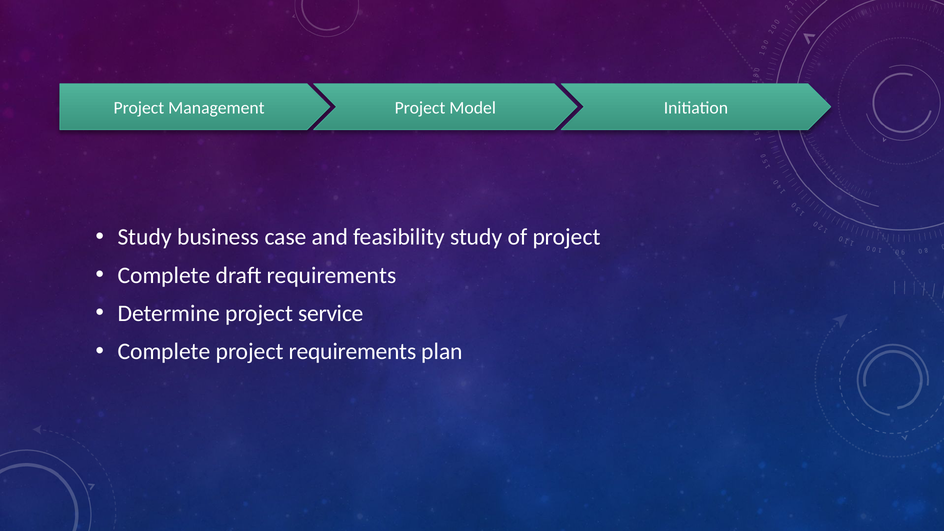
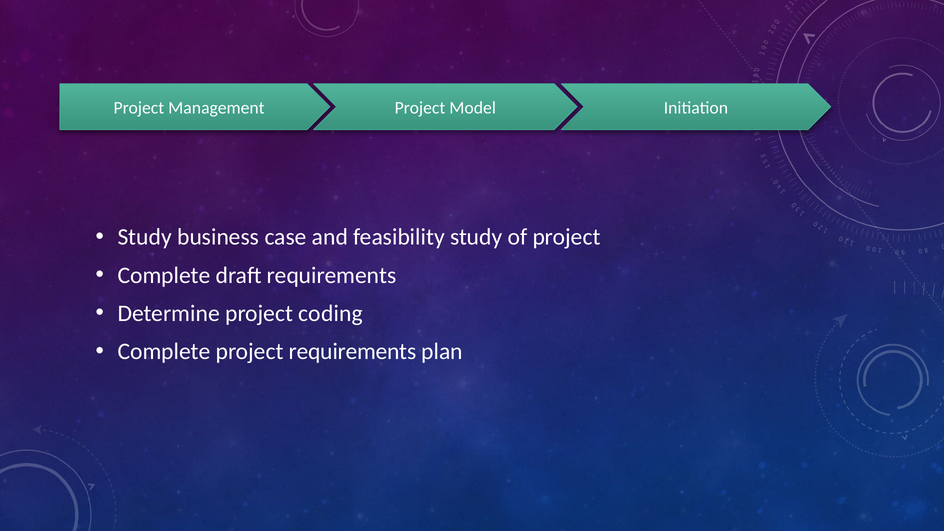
service: service -> coding
